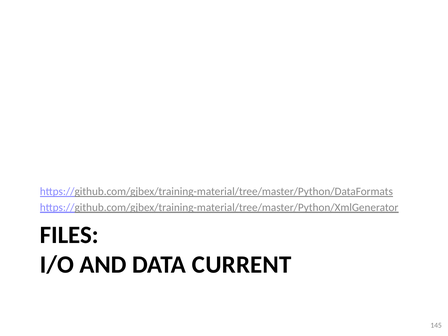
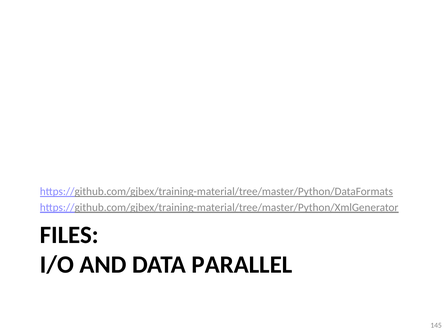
CURRENT: CURRENT -> PARALLEL
